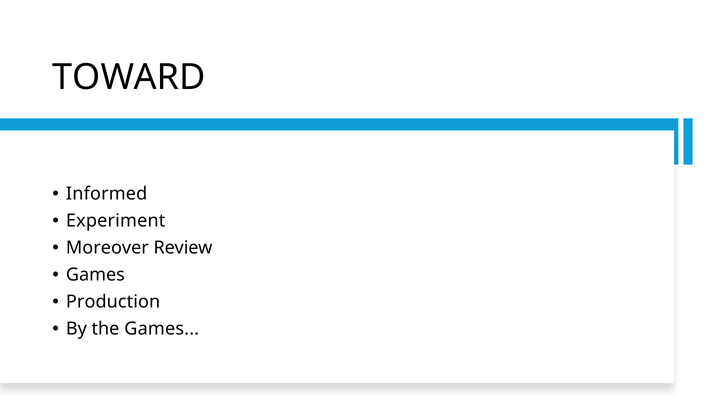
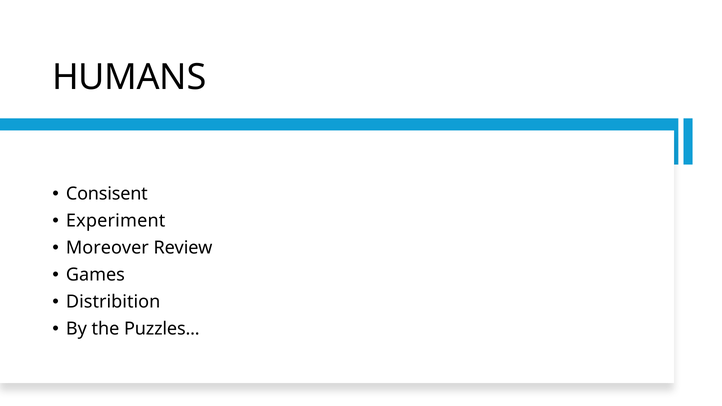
TOWARD: TOWARD -> HUMANS
Informed: Informed -> Consisent
Production: Production -> Distribition
the Games: Games -> Puzzles
